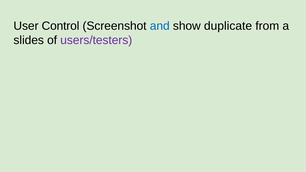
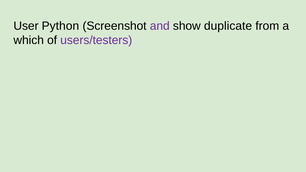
Control: Control -> Python
and colour: blue -> purple
slides: slides -> which
